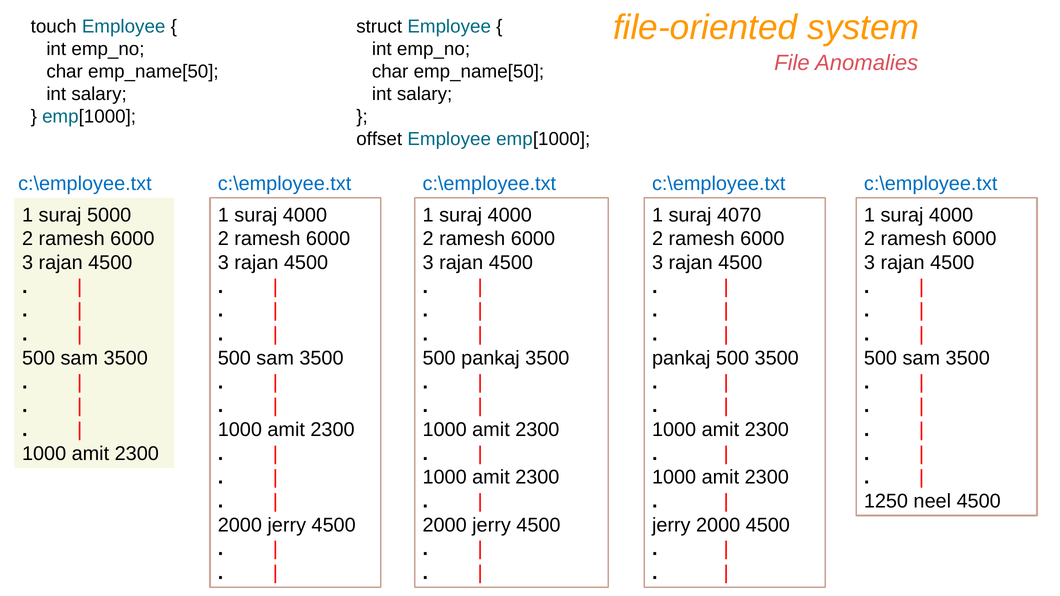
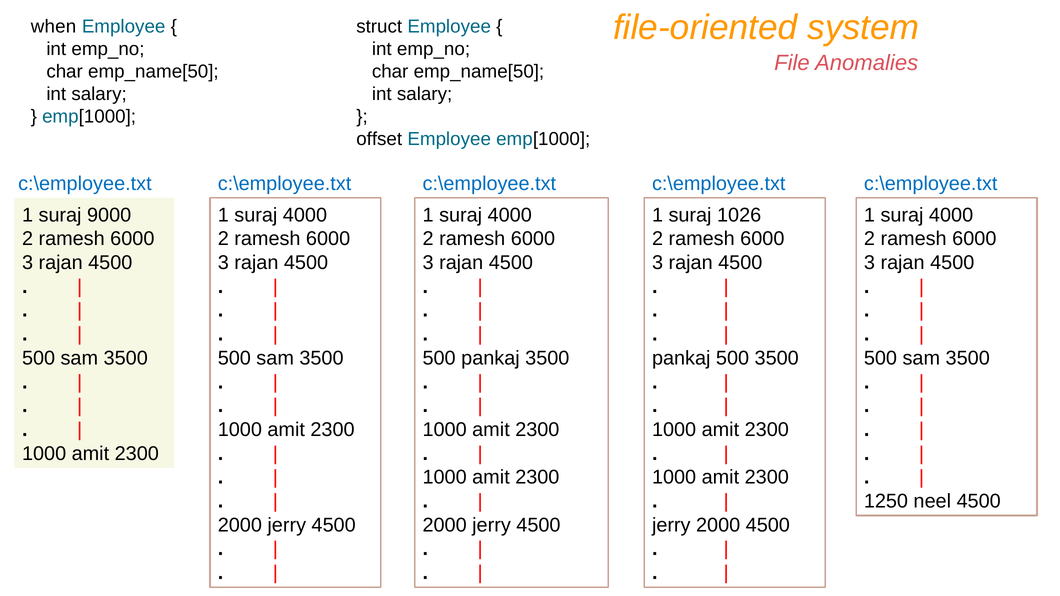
touch: touch -> when
5000: 5000 -> 9000
4070: 4070 -> 1026
